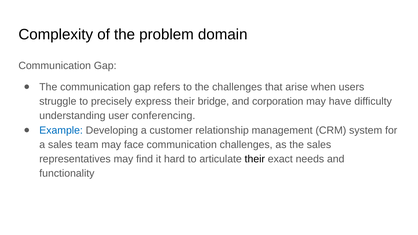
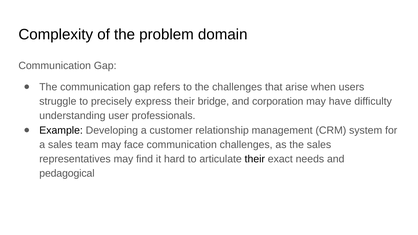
conferencing: conferencing -> professionals
Example colour: blue -> black
functionality: functionality -> pedagogical
